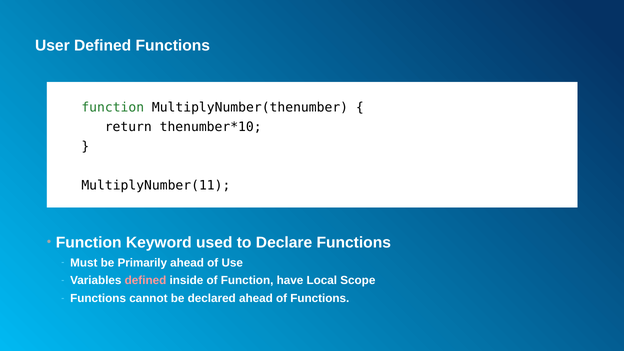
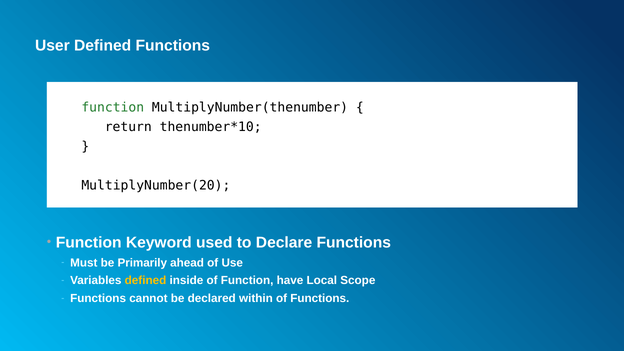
MultiplyNumber(11: MultiplyNumber(11 -> MultiplyNumber(20
defined at (146, 281) colour: pink -> yellow
declared ahead: ahead -> within
